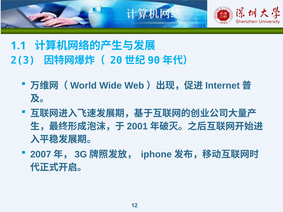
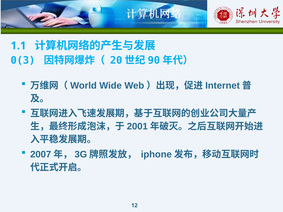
2(3: 2(3 -> 0(3
